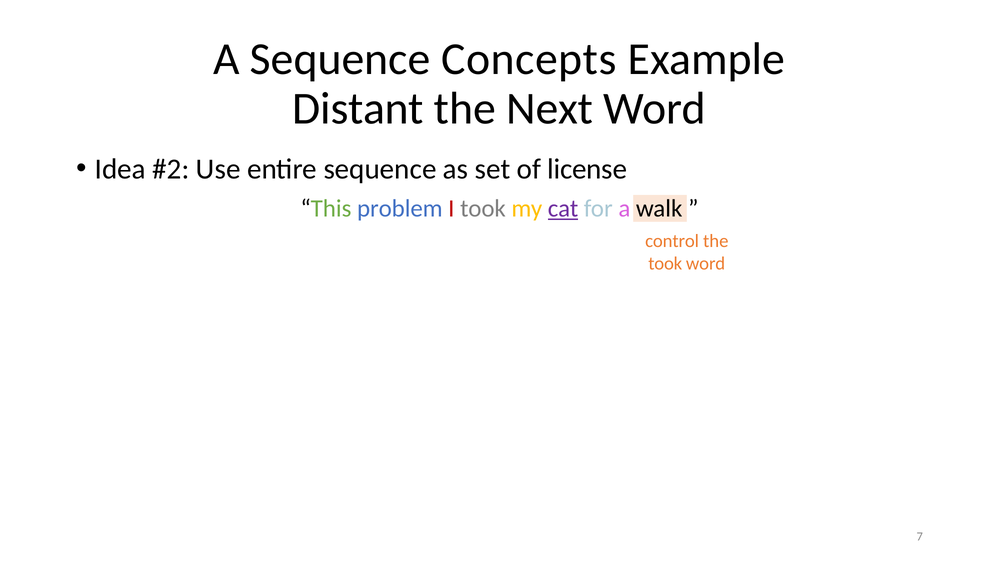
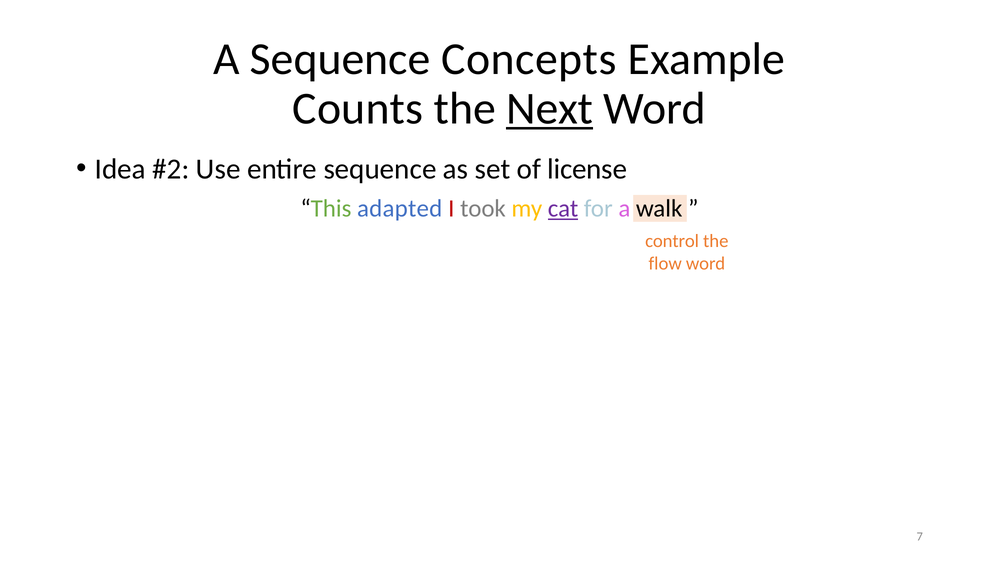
Distant: Distant -> Counts
Next underline: none -> present
problem: problem -> adapted
took at (665, 264): took -> flow
